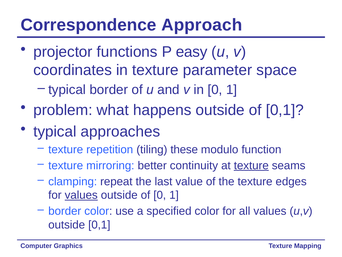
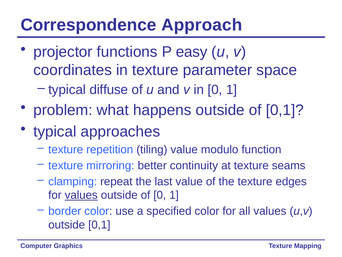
typical border: border -> diffuse
tiling these: these -> value
texture at (251, 165) underline: present -> none
